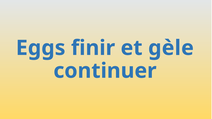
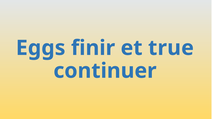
gèle: gèle -> true
